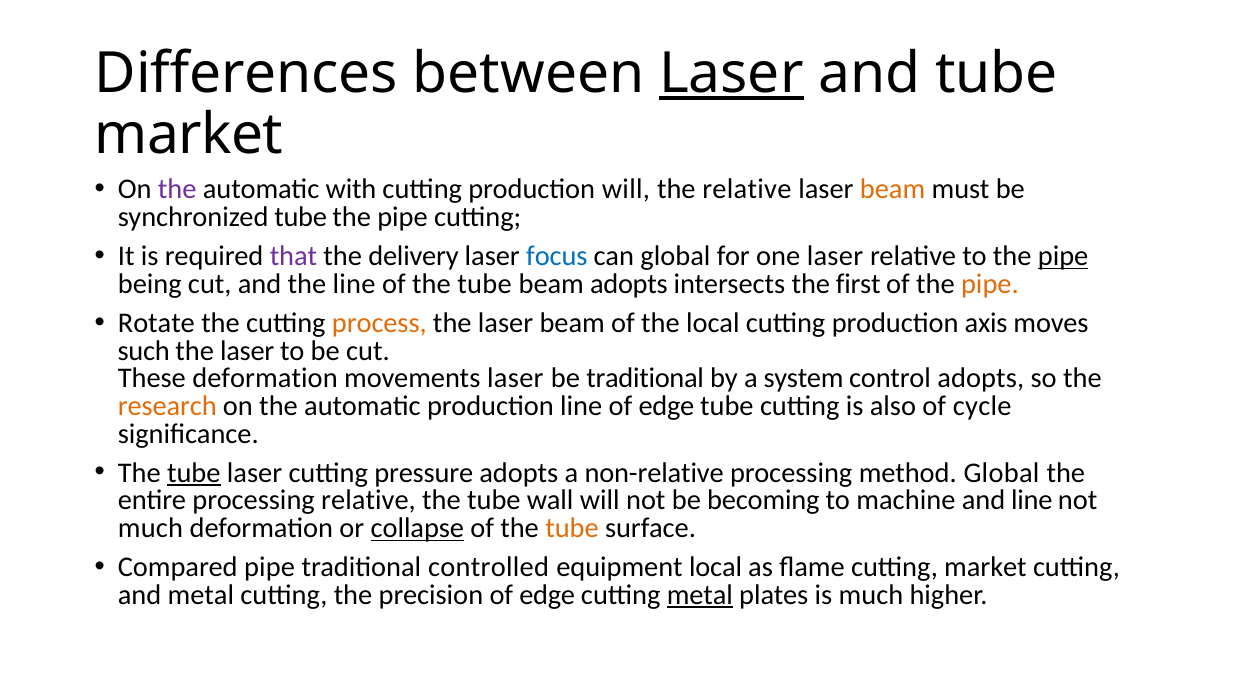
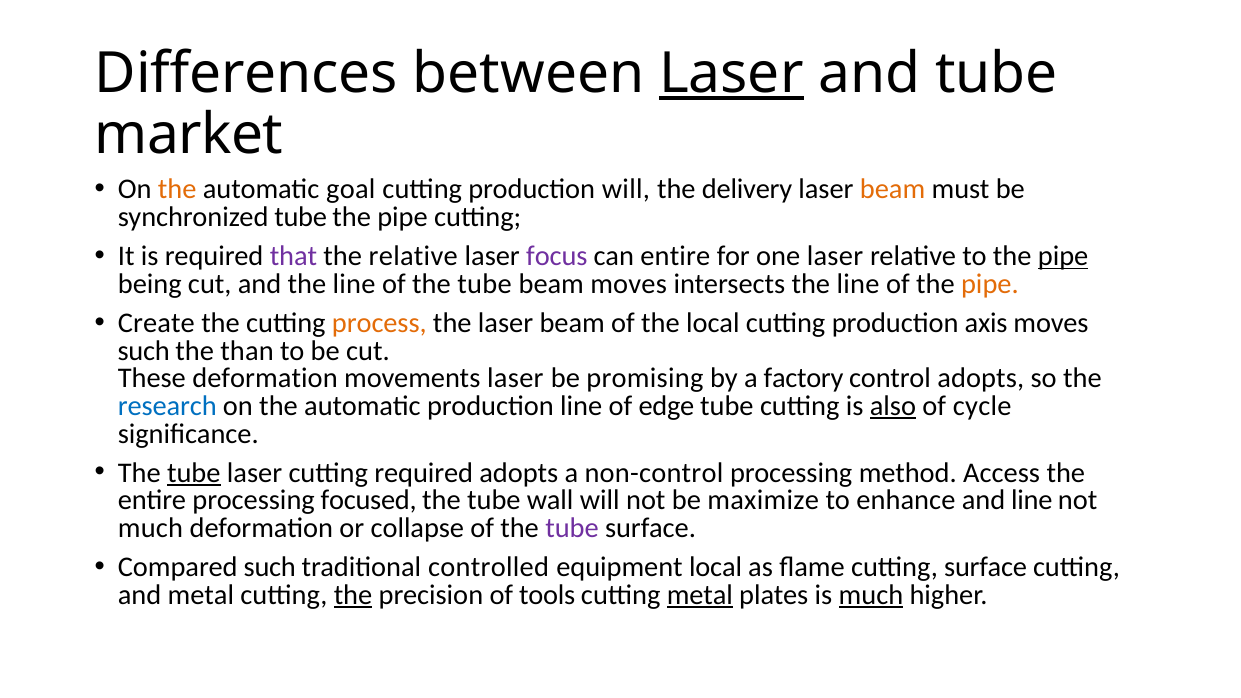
the at (177, 189) colour: purple -> orange
with: with -> goal
the relative: relative -> delivery
the delivery: delivery -> relative
focus colour: blue -> purple
can global: global -> entire
beam adopts: adopts -> moves
intersects the first: first -> line
Rotate: Rotate -> Create
laser at (247, 351): laser -> than
be traditional: traditional -> promising
system: system -> factory
research colour: orange -> blue
also underline: none -> present
cutting pressure: pressure -> required
non-relative: non-relative -> non-control
method Global: Global -> Access
processing relative: relative -> focused
becoming: becoming -> maximize
machine: machine -> enhance
collapse underline: present -> none
tube at (572, 528) colour: orange -> purple
Compared pipe: pipe -> such
cutting market: market -> surface
the at (353, 595) underline: none -> present
precision of edge: edge -> tools
much at (871, 595) underline: none -> present
